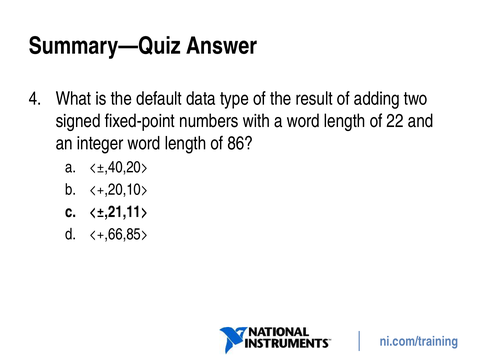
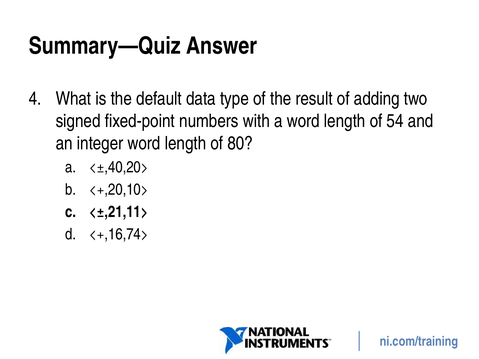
22: 22 -> 54
86: 86 -> 80
<+,66,85>: <+,66,85> -> <+,16,74>
